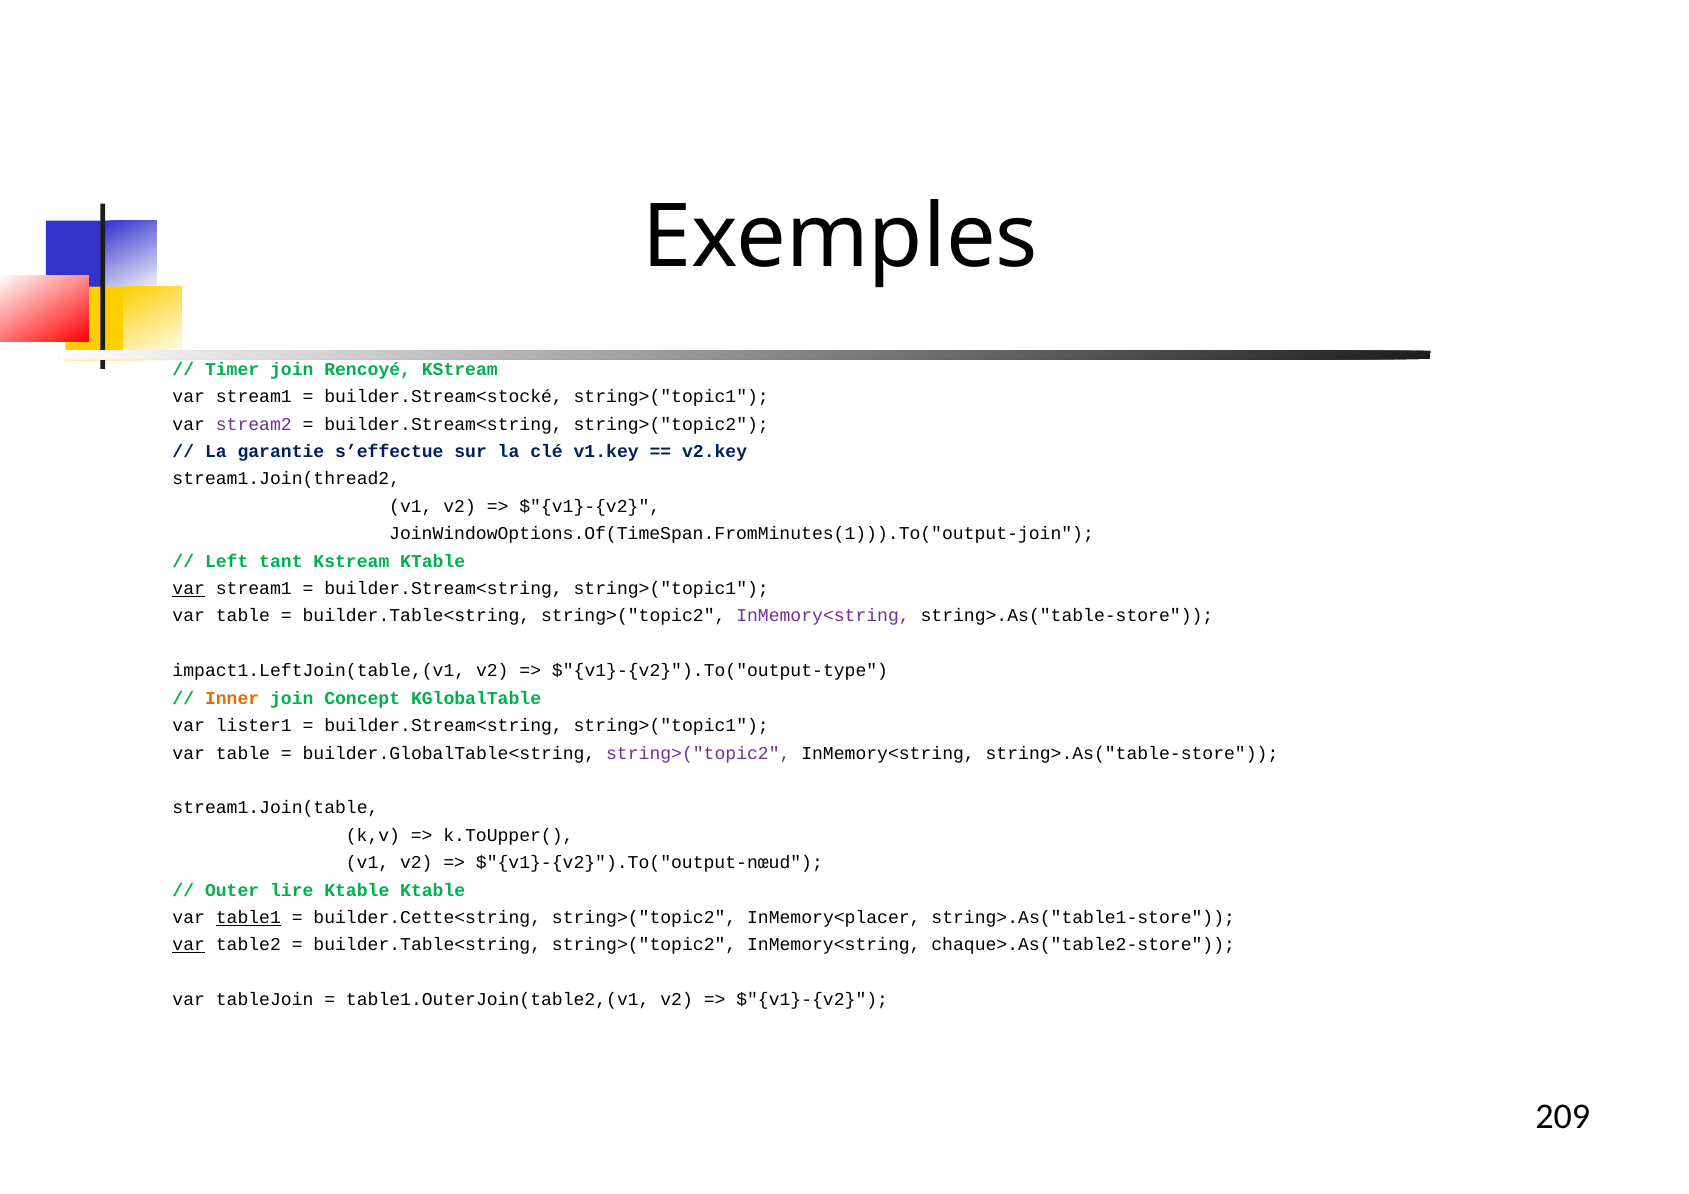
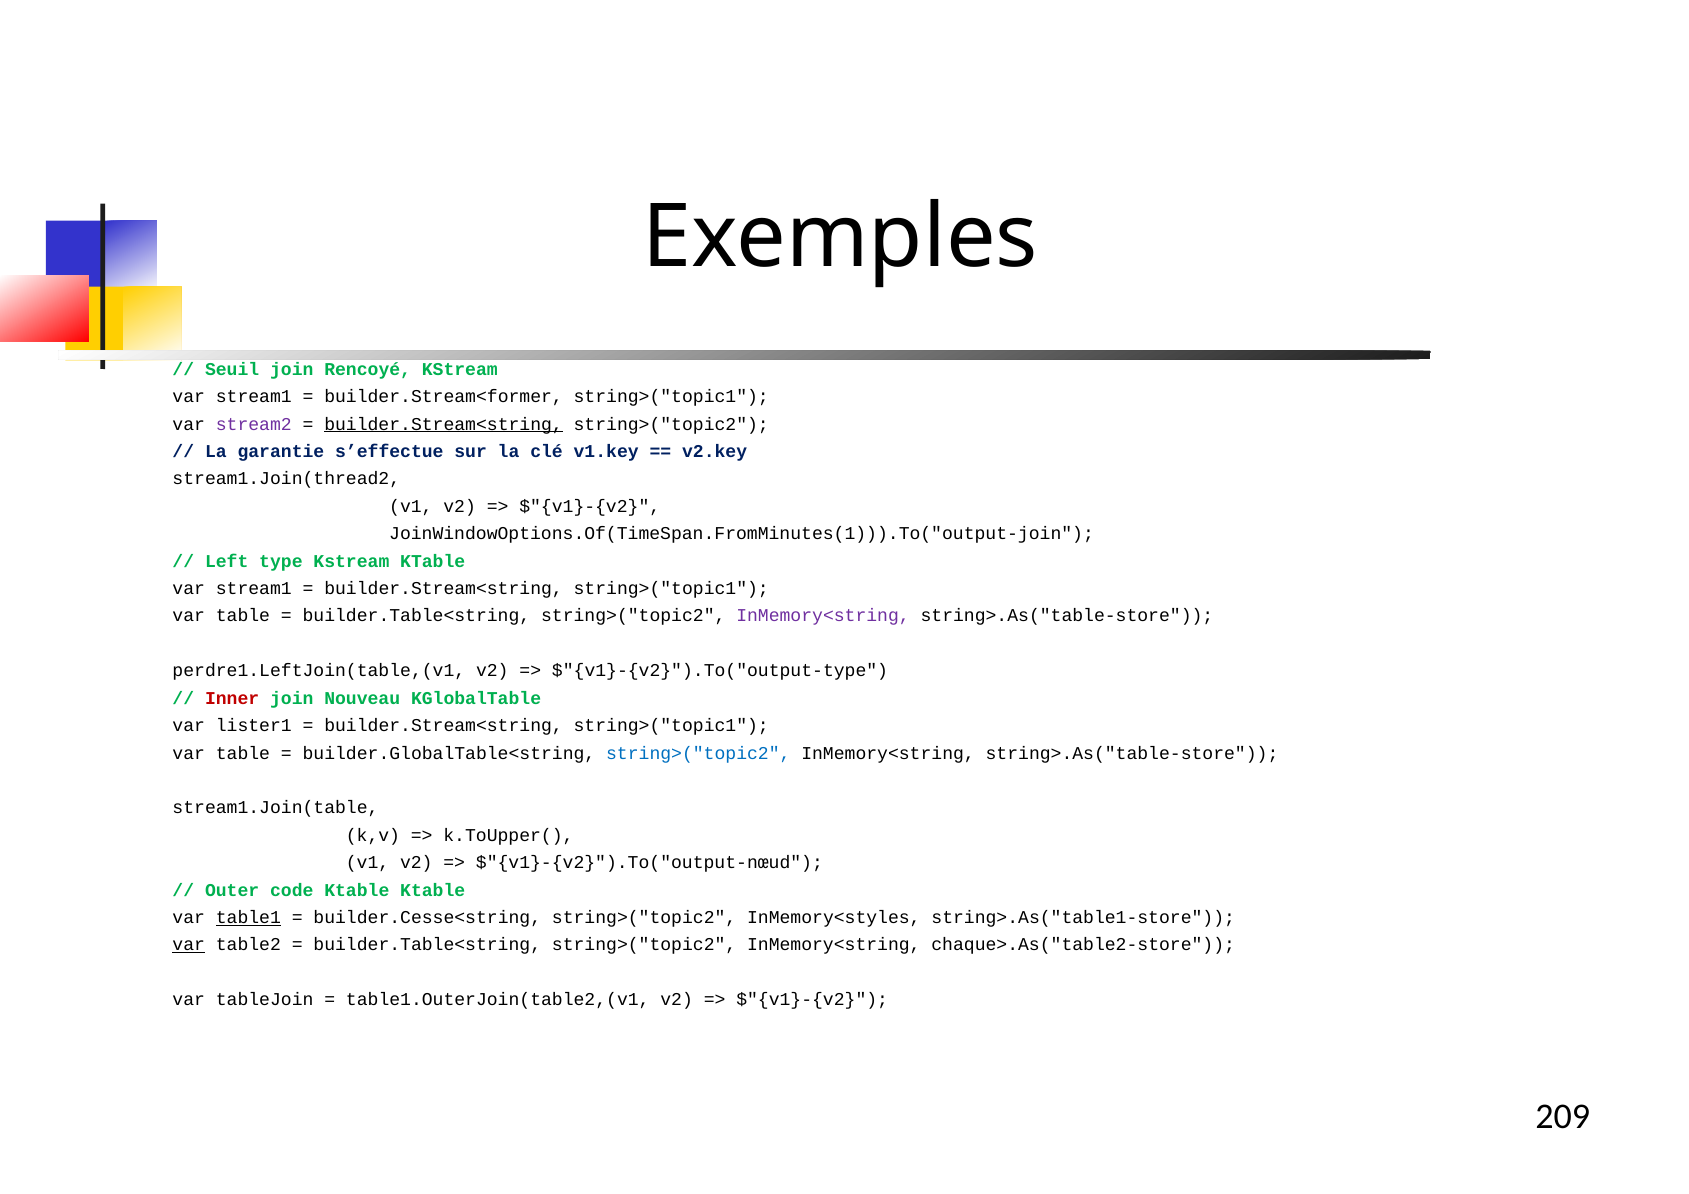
Timer: Timer -> Seuil
builder.Stream<stocké: builder.Stream<stocké -> builder.Stream<former
builder.Stream<string at (444, 424) underline: none -> present
tant: tant -> type
var at (189, 589) underline: present -> none
impact1.LeftJoin(table,(v1: impact1.LeftJoin(table,(v1 -> perdre1.LeftJoin(table,(v1
Inner colour: orange -> red
Concept: Concept -> Nouveau
string>("topic2 at (698, 753) colour: purple -> blue
lire: lire -> code
builder.Cette<string: builder.Cette<string -> builder.Cesse<string
InMemory<placer: InMemory<placer -> InMemory<styles
